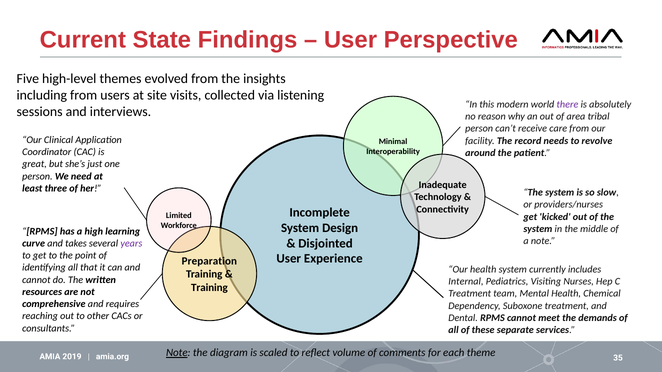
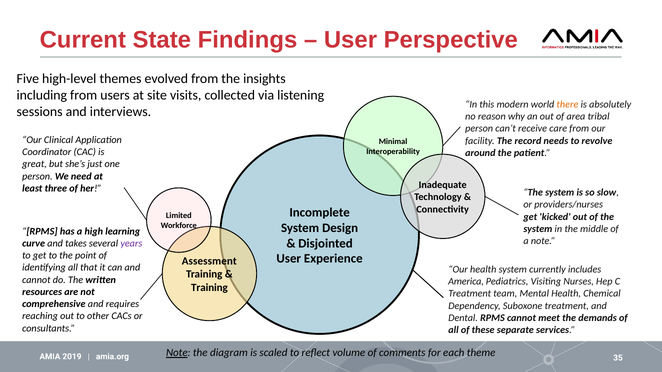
there colour: purple -> orange
Preparation: Preparation -> Assessment
Internal: Internal -> America
